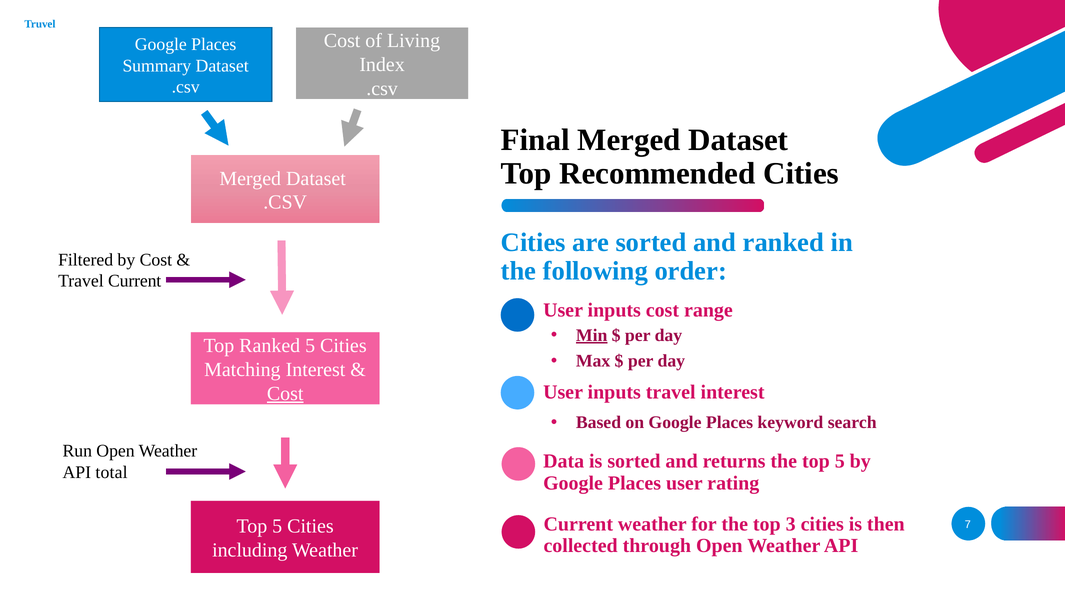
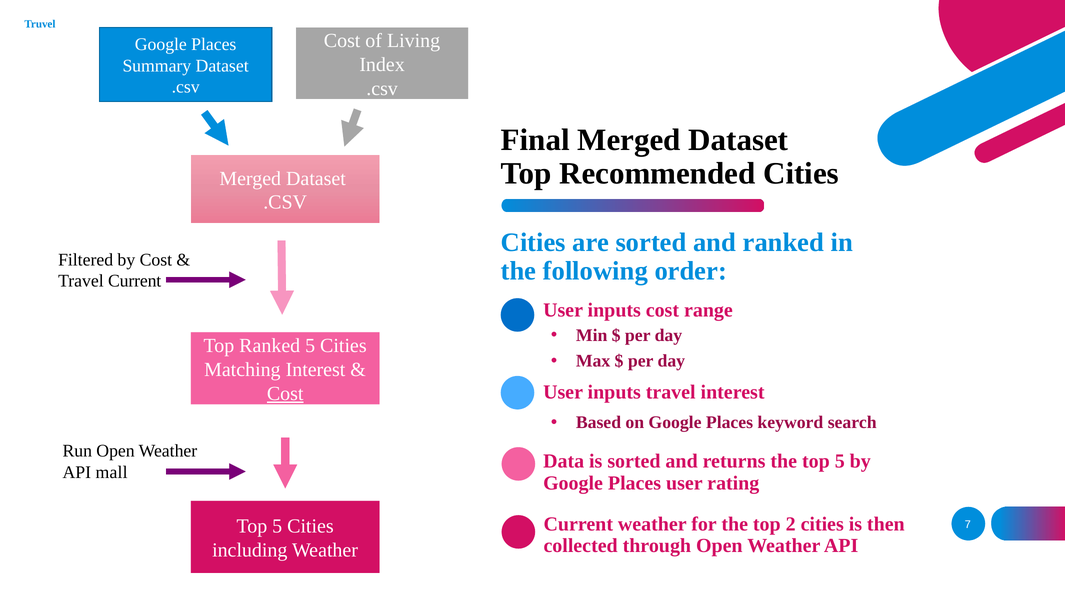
Min underline: present -> none
total: total -> mall
3: 3 -> 2
